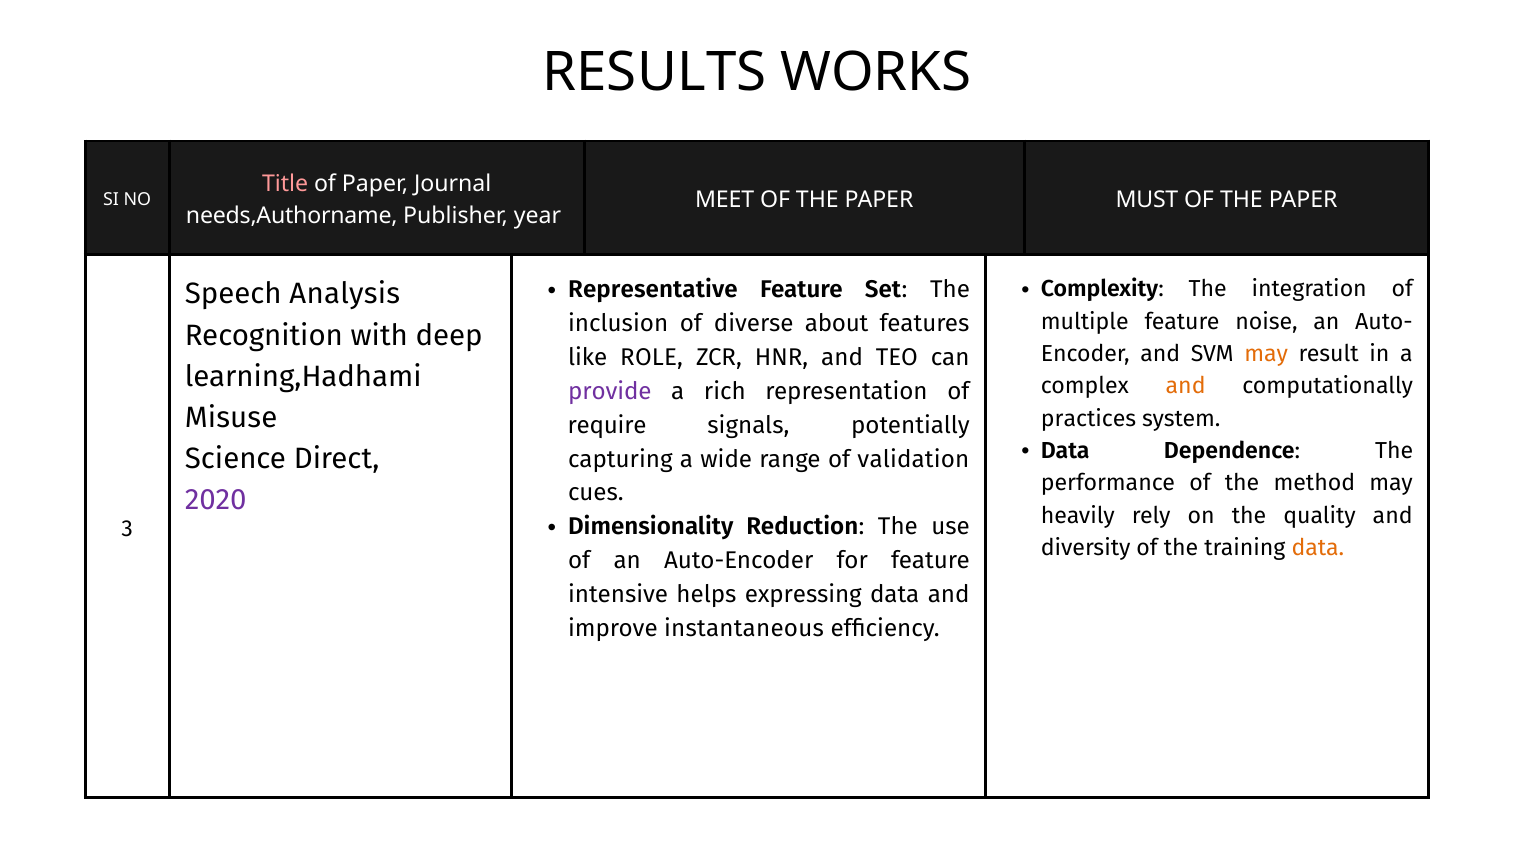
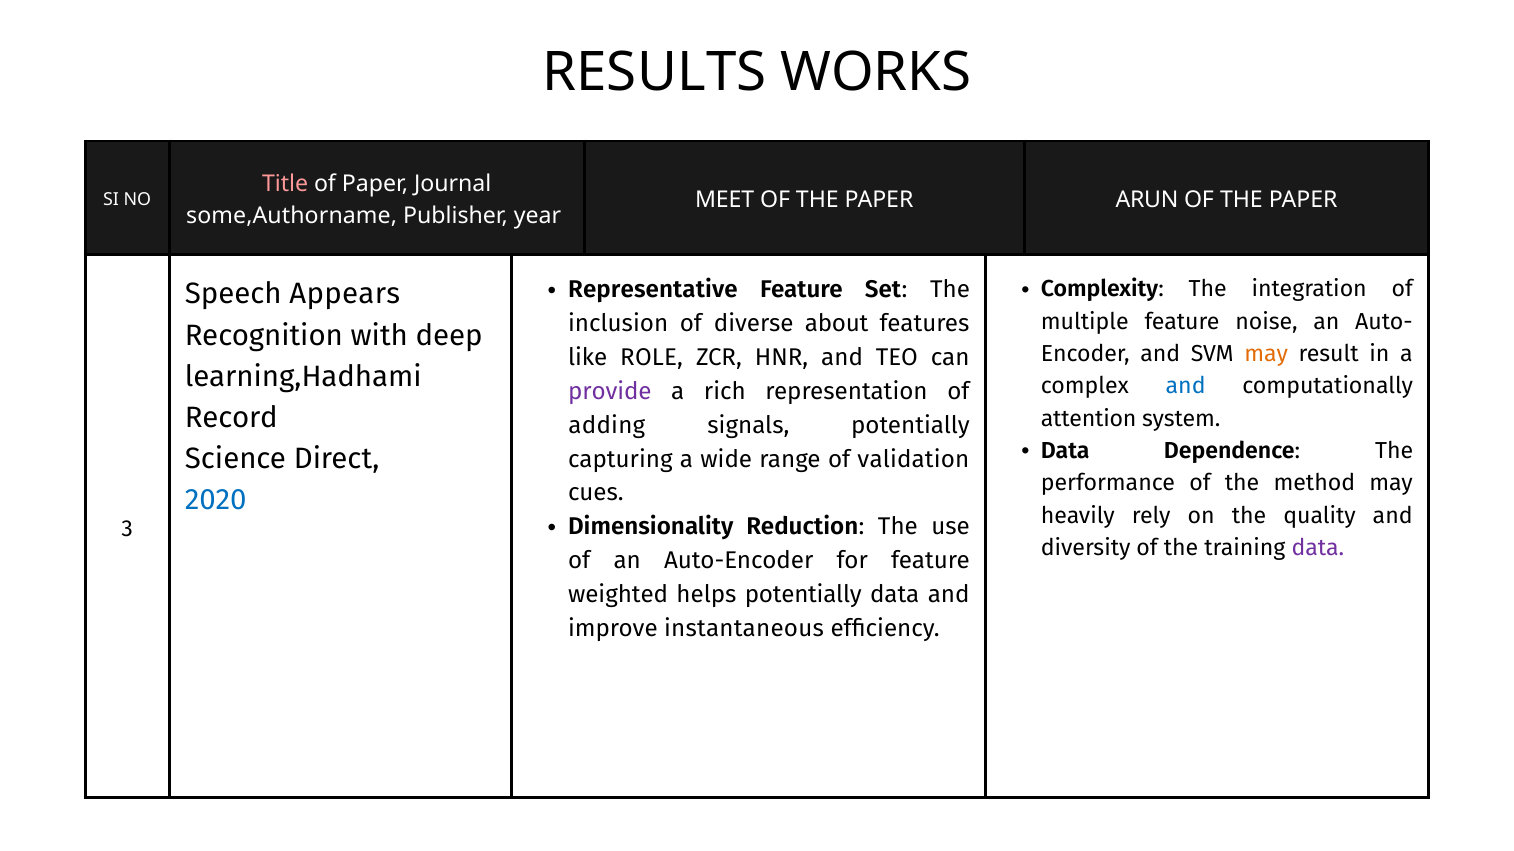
MUST: MUST -> ARUN
needs,Authorname: needs,Authorname -> some,Authorname
Analysis: Analysis -> Appears
and at (1186, 387) colour: orange -> blue
Misuse: Misuse -> Record
practices: practices -> attention
require: require -> adding
2020 colour: purple -> blue
data at (1318, 548) colour: orange -> purple
intensive: intensive -> weighted
helps expressing: expressing -> potentially
